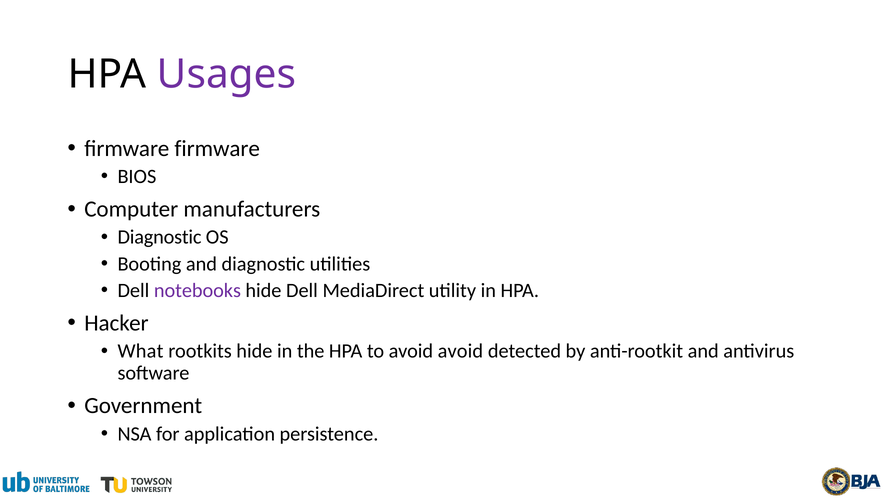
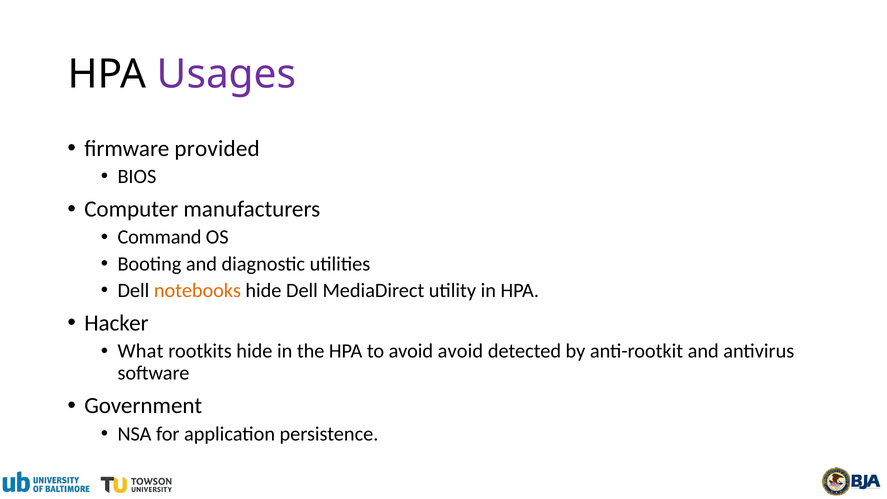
firmware firmware: firmware -> provided
Diagnostic at (160, 237): Diagnostic -> Command
notebooks colour: purple -> orange
